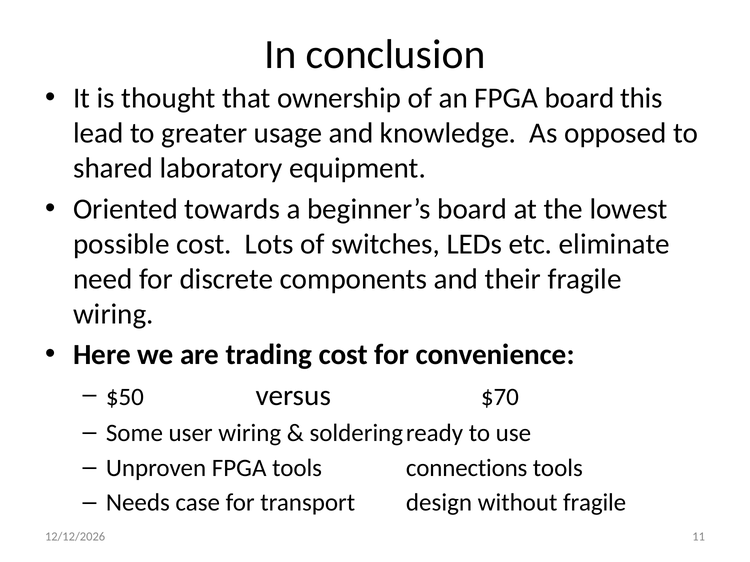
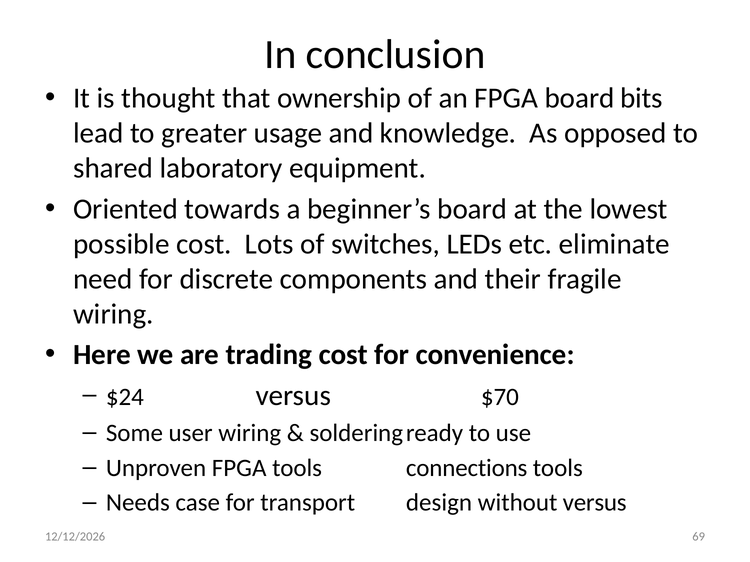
this: this -> bits
$50: $50 -> $24
without fragile: fragile -> versus
11: 11 -> 69
